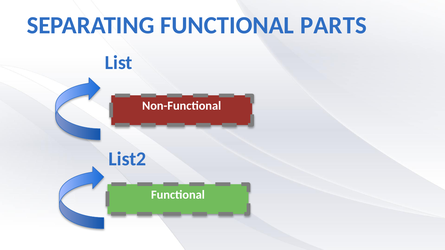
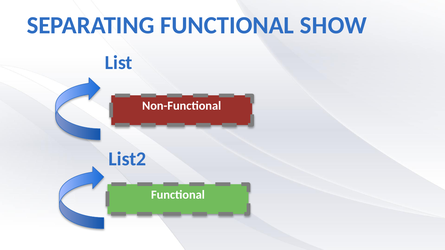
PARTS: PARTS -> SHOW
